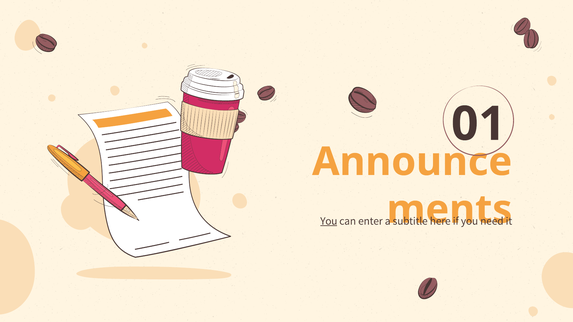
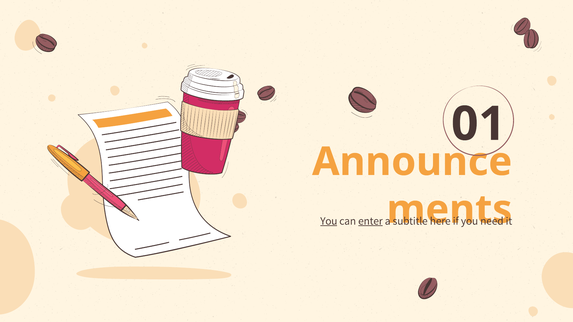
enter underline: none -> present
